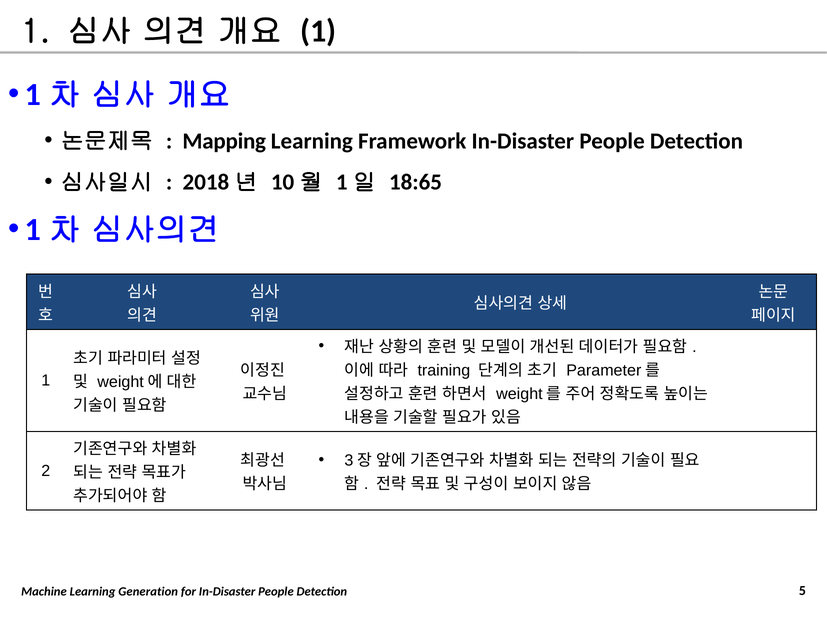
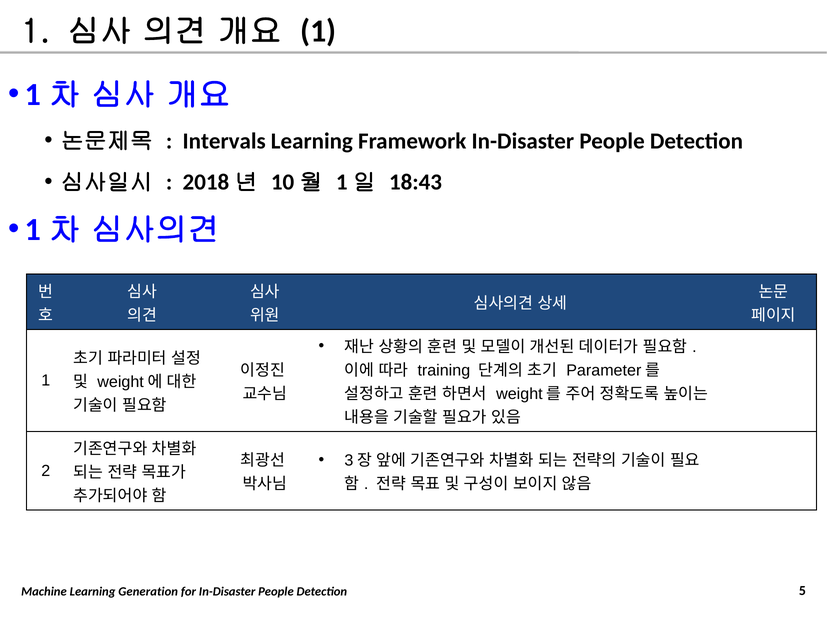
Mapping: Mapping -> Intervals
18:65: 18:65 -> 18:43
